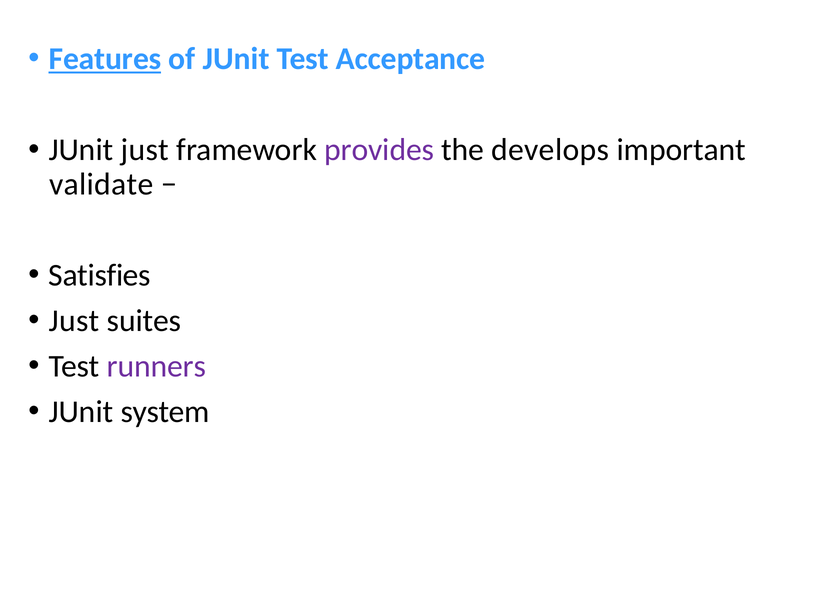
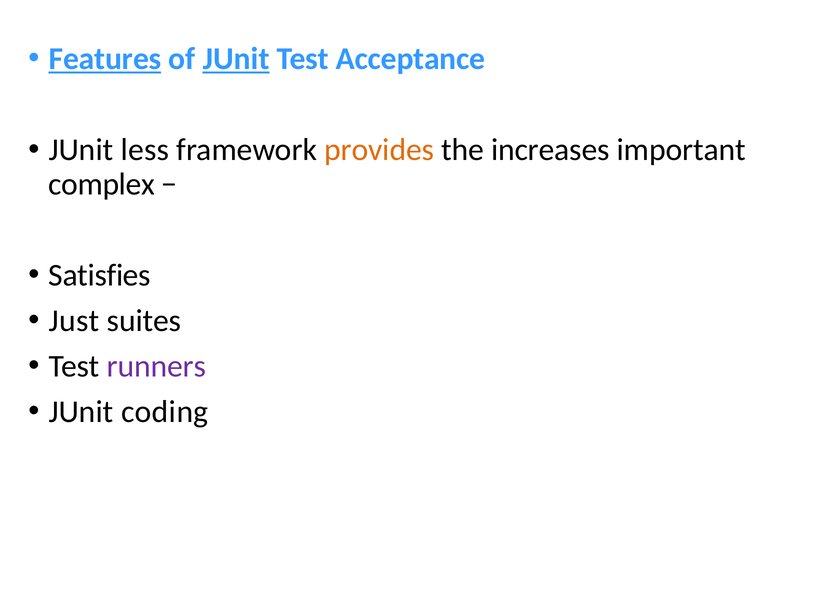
JUnit at (236, 59) underline: none -> present
JUnit just: just -> less
provides colour: purple -> orange
develops: develops -> increases
validate: validate -> complex
system: system -> coding
